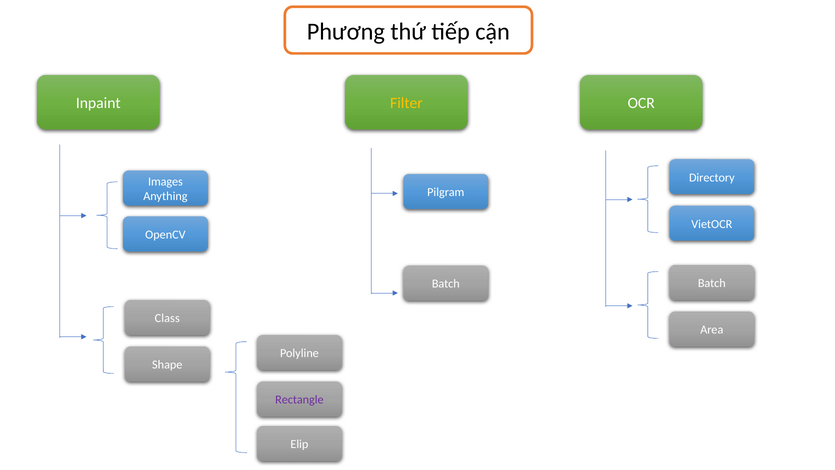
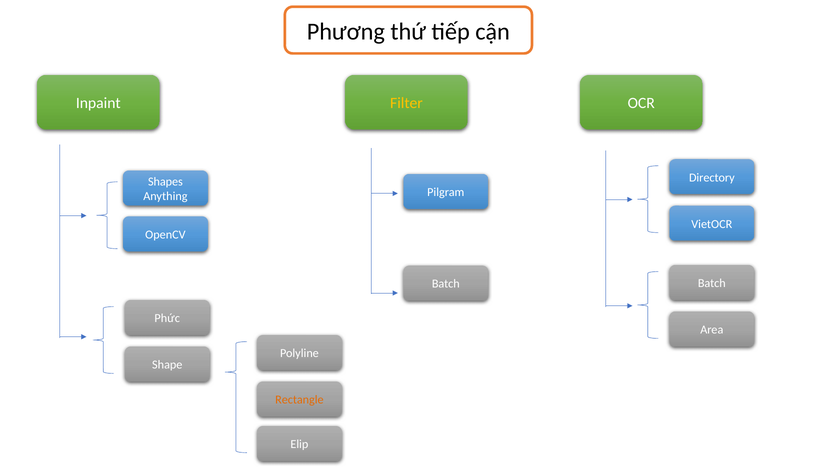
Images: Images -> Shapes
Class: Class -> Phức
Rectangle colour: purple -> orange
